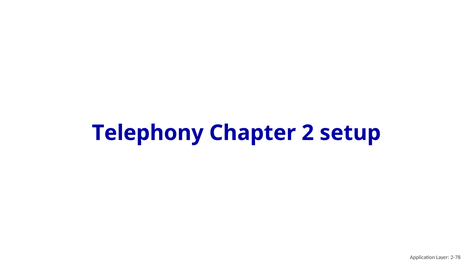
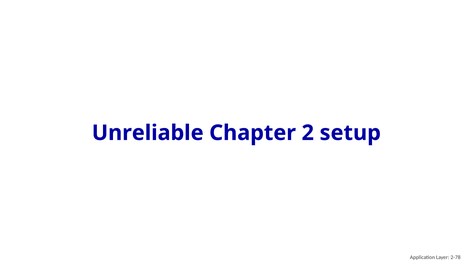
Telephony: Telephony -> Unreliable
